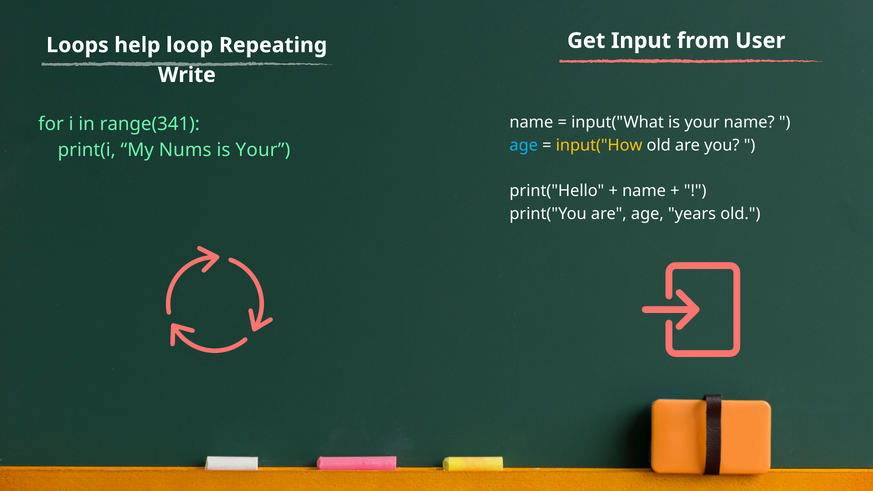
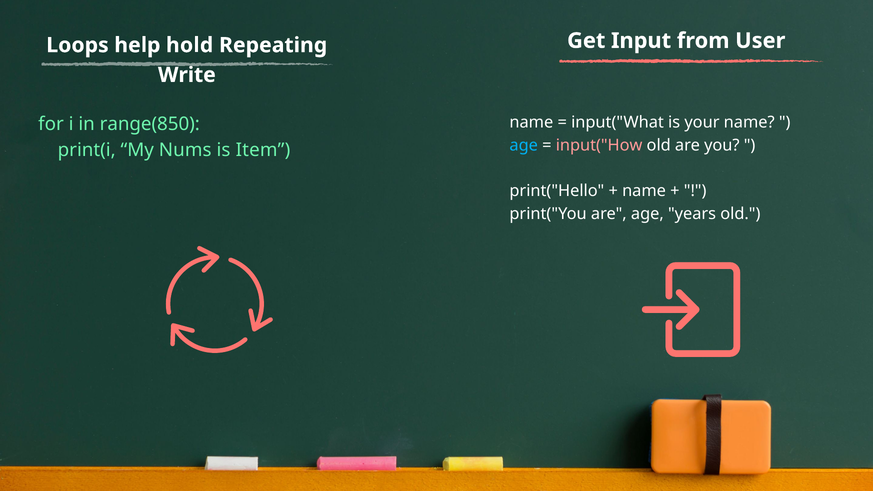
loop: loop -> hold
range(341: range(341 -> range(850
input("How colour: yellow -> pink
Your at (263, 150): Your -> Item
